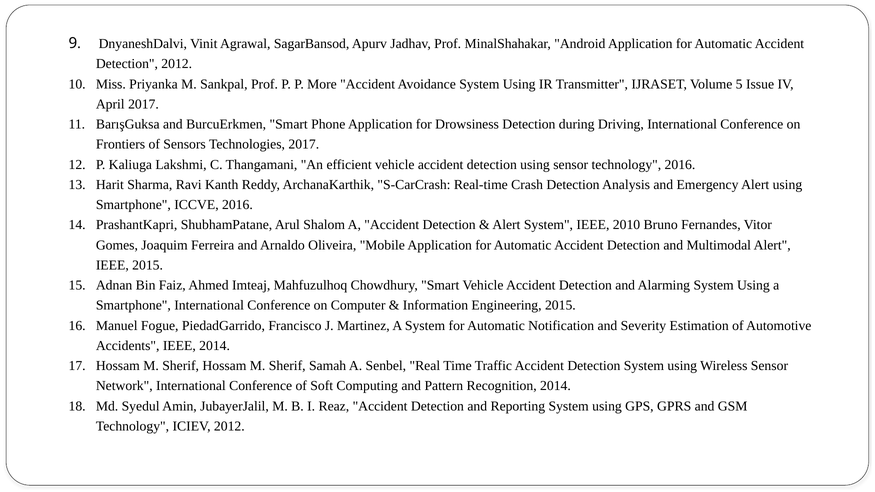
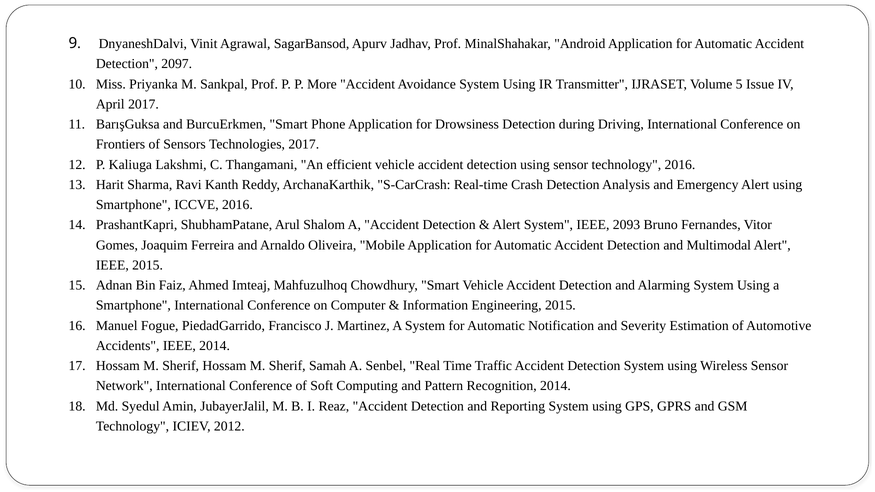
Detection 2012: 2012 -> 2097
2010: 2010 -> 2093
